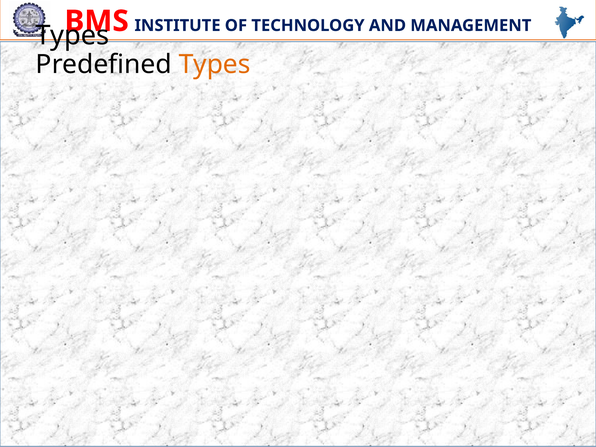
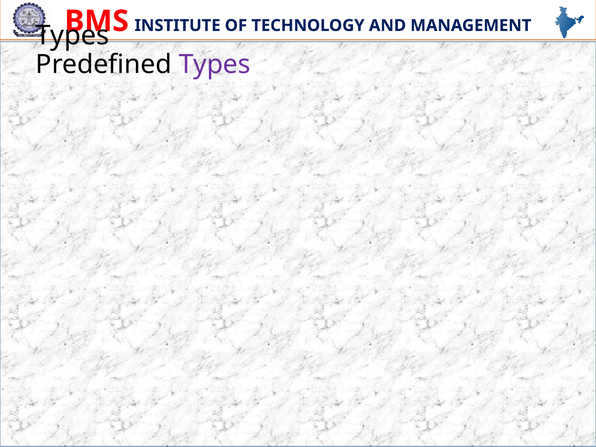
Types at (215, 64) colour: orange -> purple
